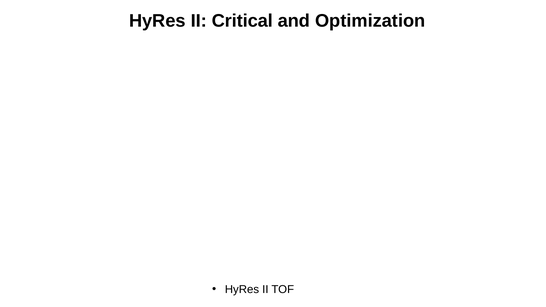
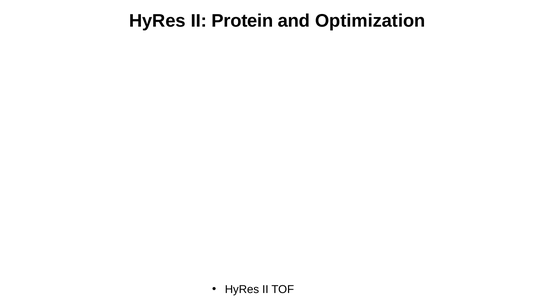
Critical: Critical -> Protein
